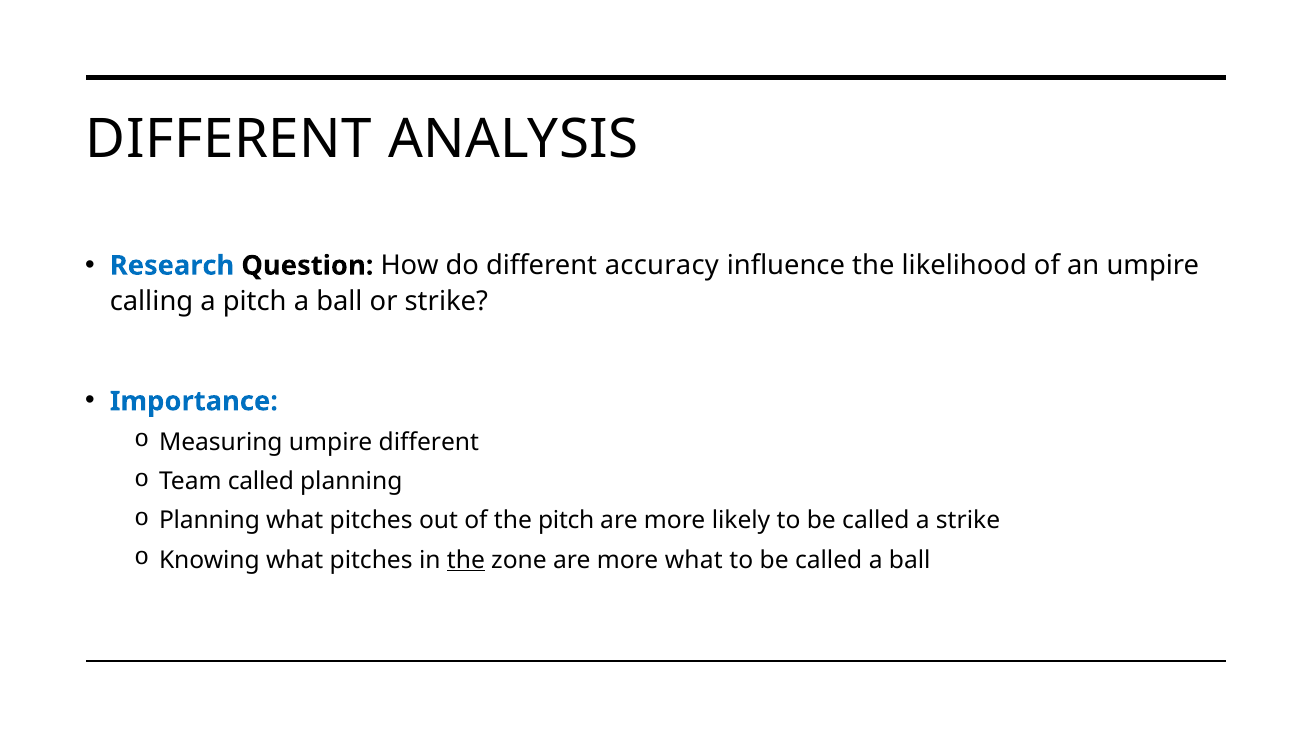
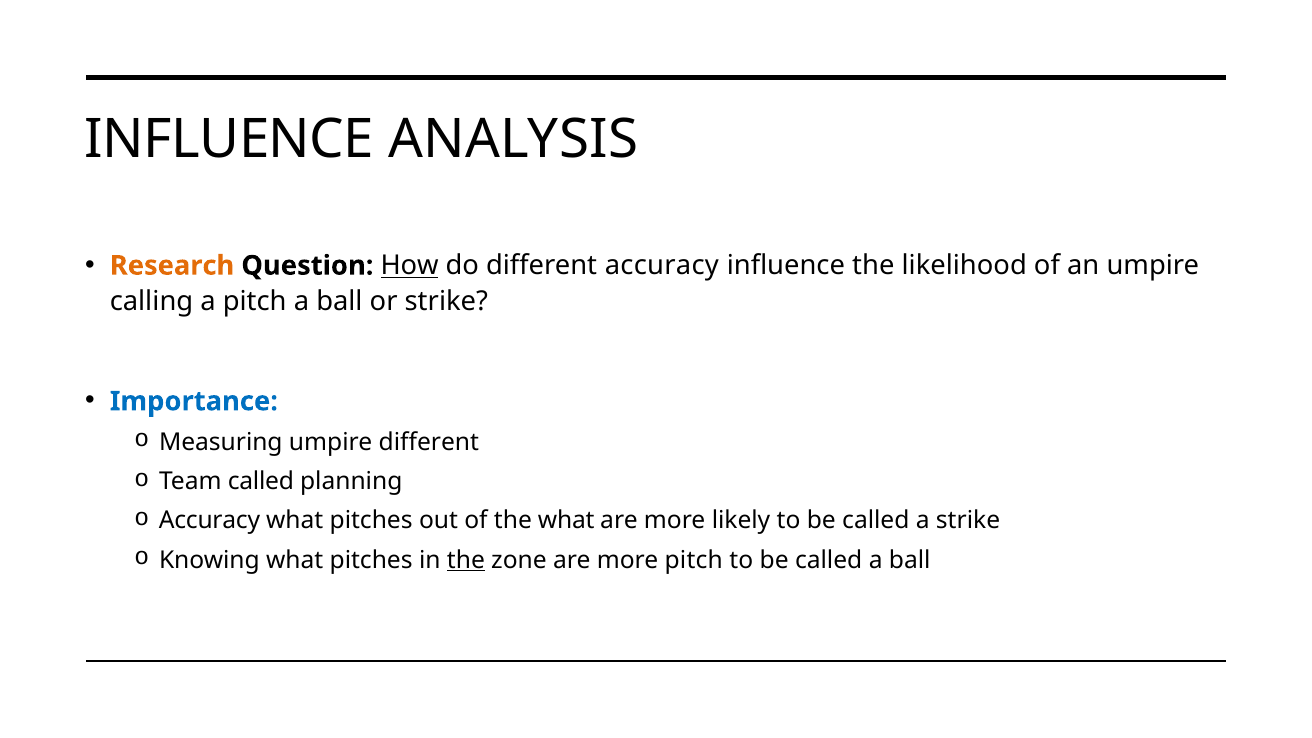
DIFFERENT at (229, 140): DIFFERENT -> INFLUENCE
Research colour: blue -> orange
How underline: none -> present
Planning at (209, 521): Planning -> Accuracy
the pitch: pitch -> what
more what: what -> pitch
